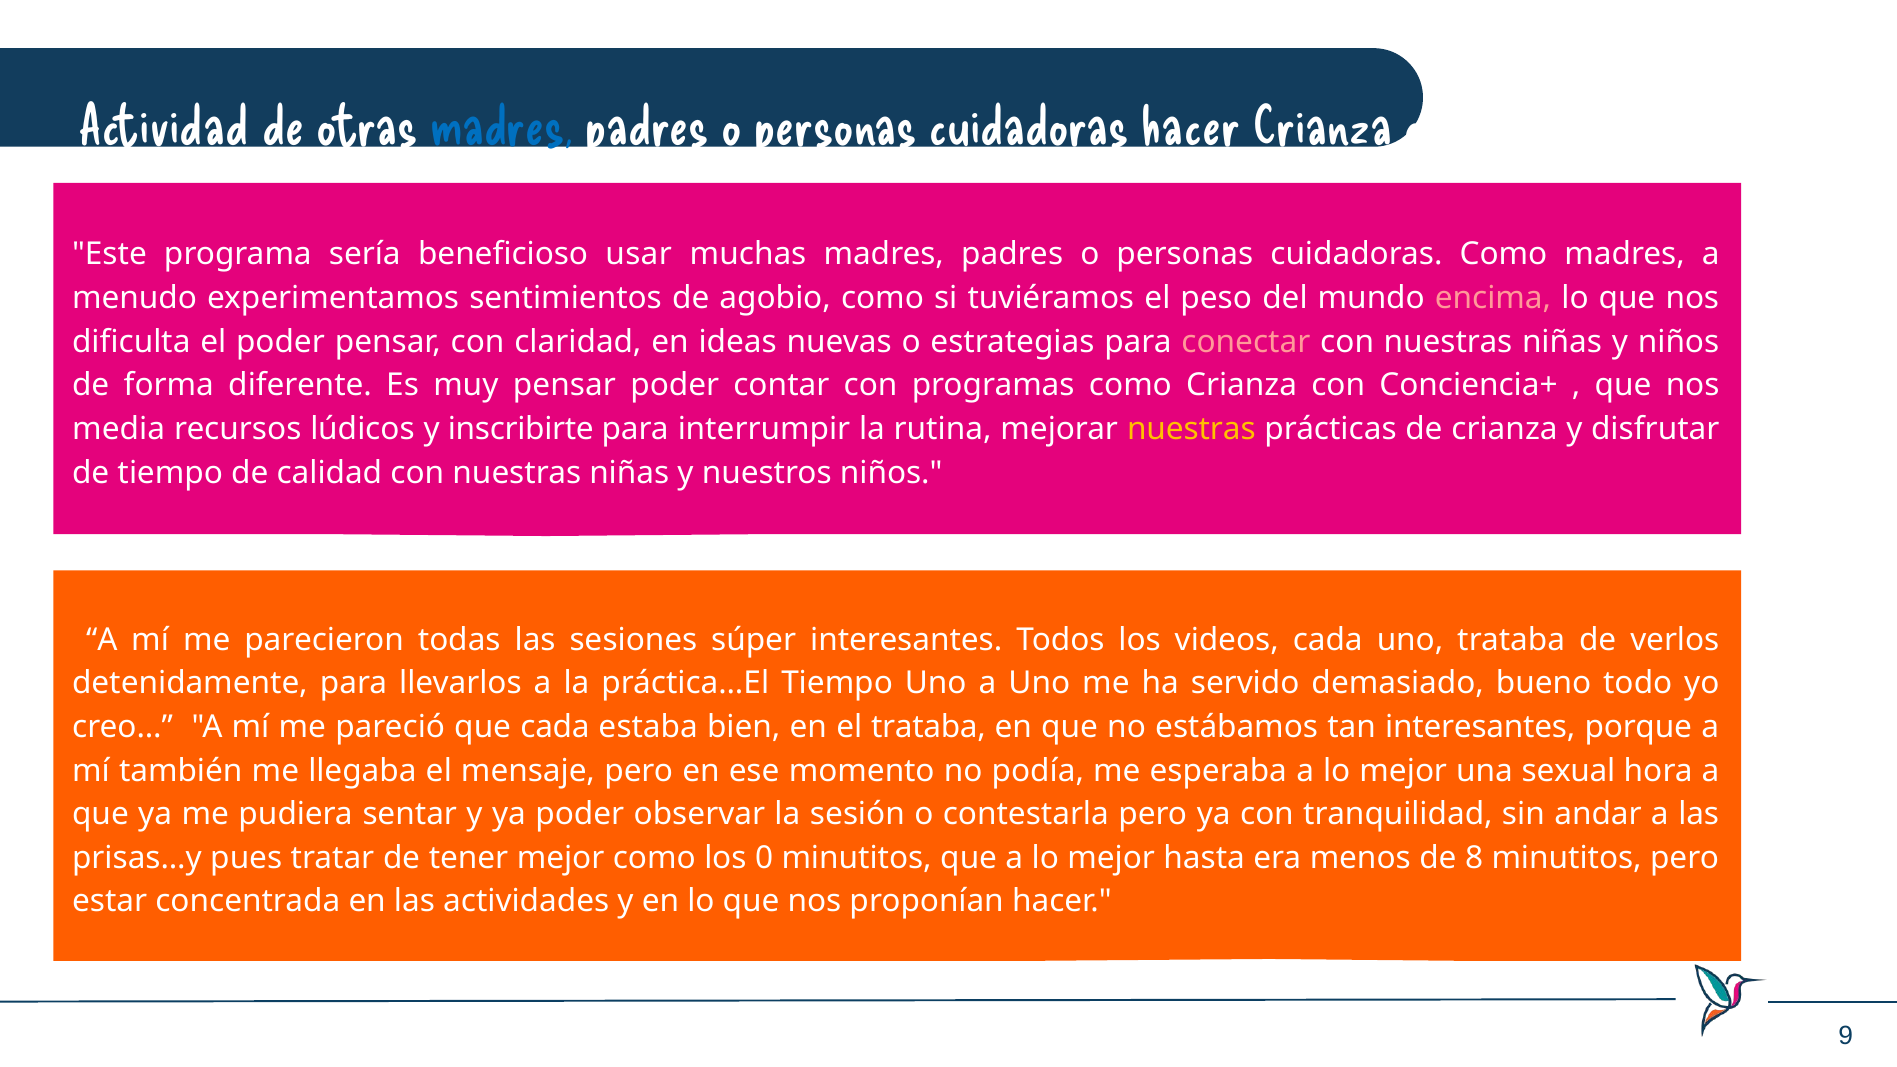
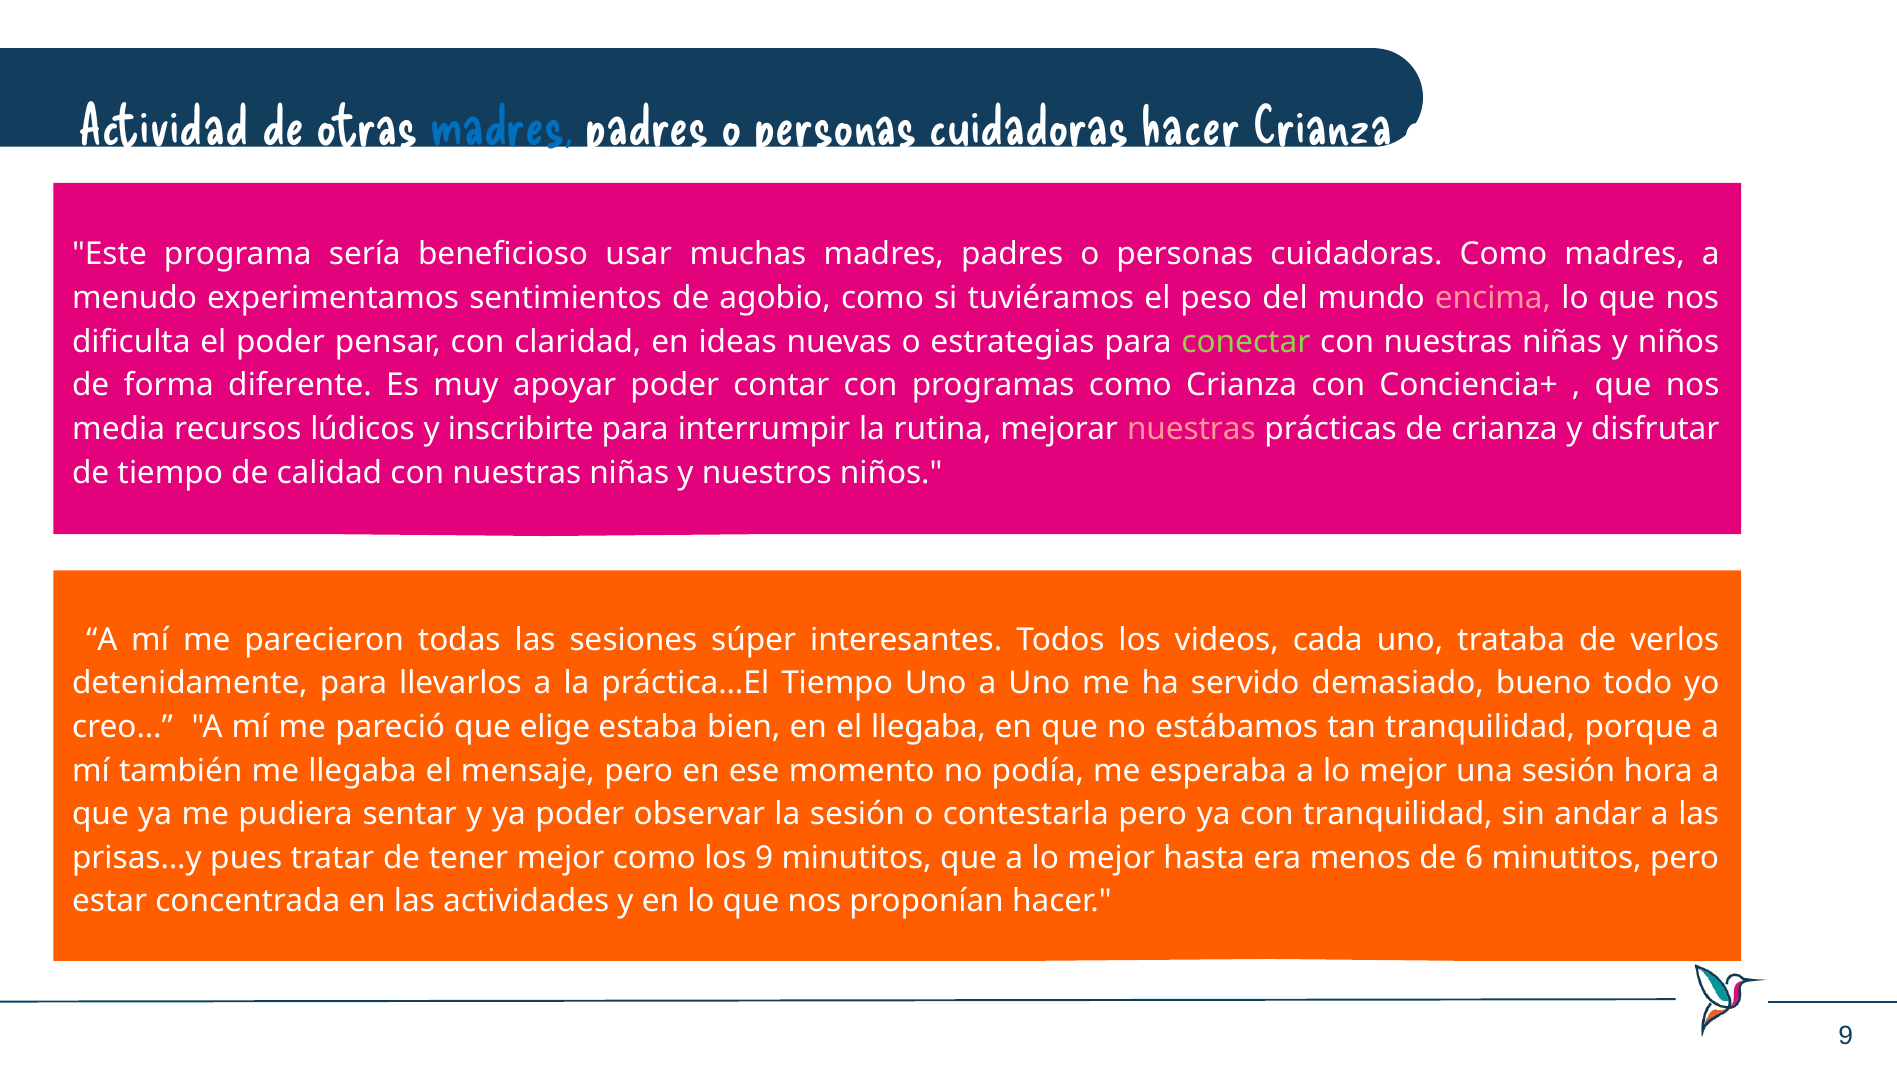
conectar colour: pink -> light green
muy pensar: pensar -> apoyar
nuestras at (1191, 429) colour: yellow -> pink
que cada: cada -> elige
el trataba: trataba -> llegaba
tan interesantes: interesantes -> tranquilidad
una sexual: sexual -> sesión
los 0: 0 -> 9
8: 8 -> 6
